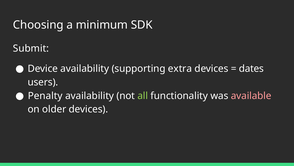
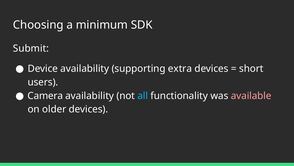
dates: dates -> short
Penalty: Penalty -> Camera
all colour: light green -> light blue
